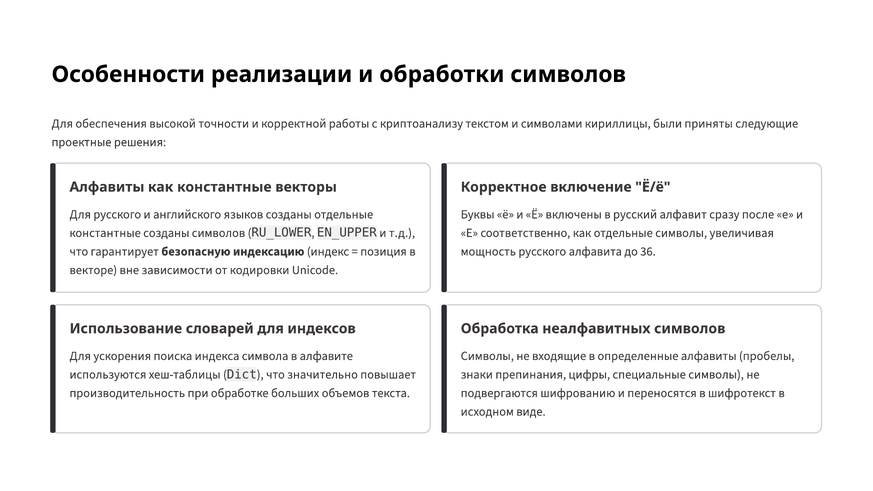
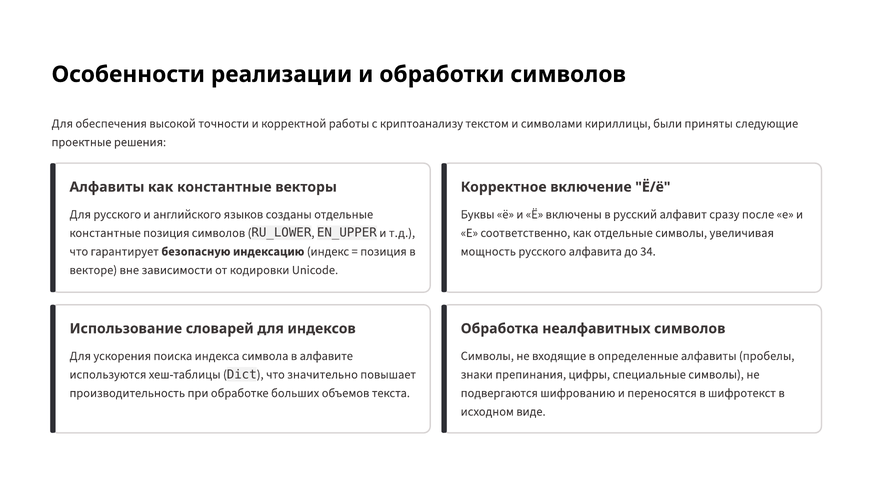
константные созданы: созданы -> позиция
36: 36 -> 34
